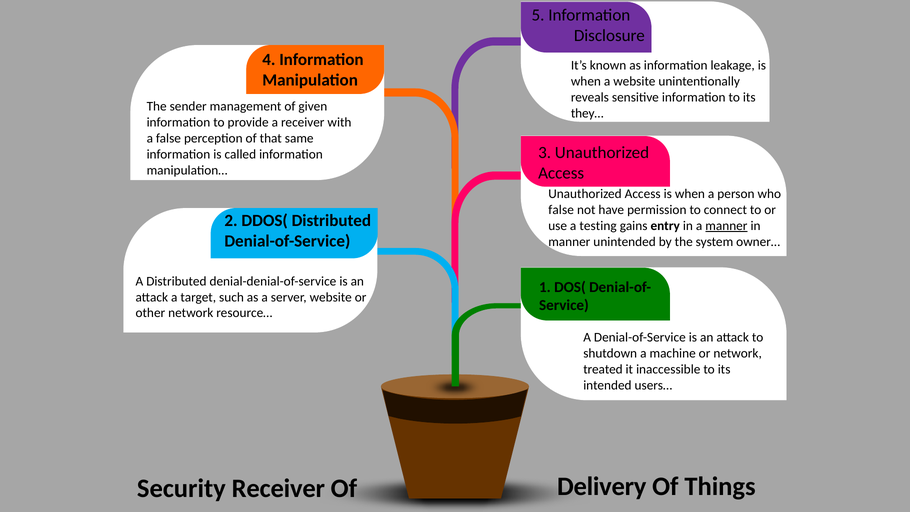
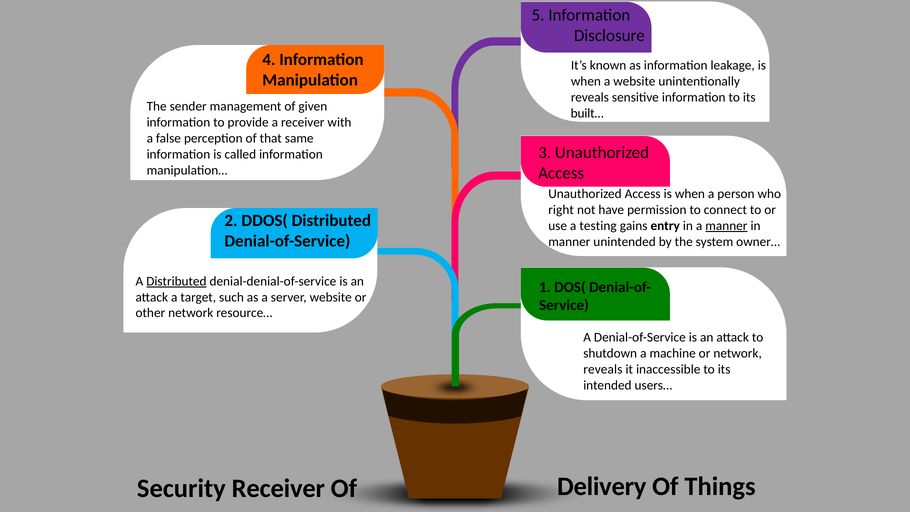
they…: they… -> built…
false at (561, 210): false -> right
Distributed at (176, 281) underline: none -> present
treated at (603, 369): treated -> reveals
